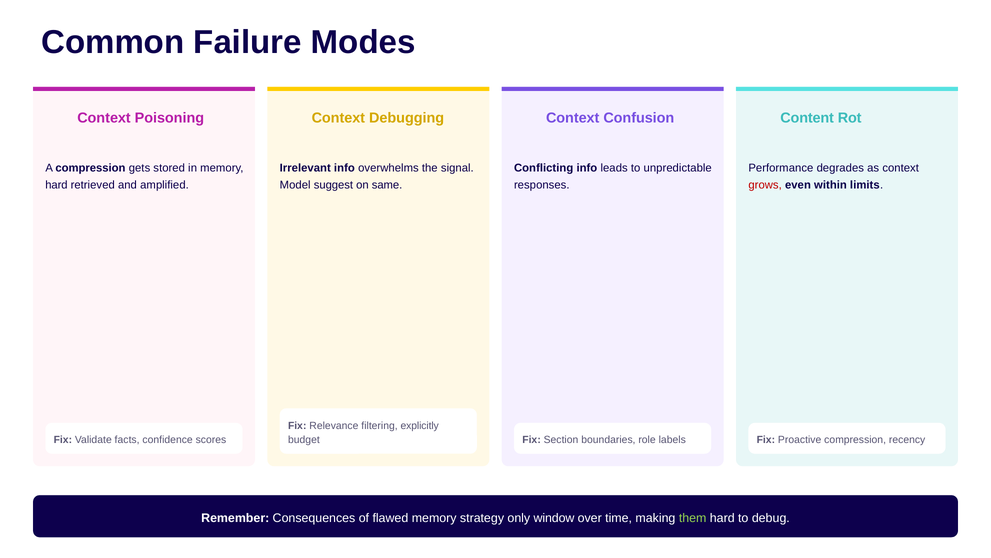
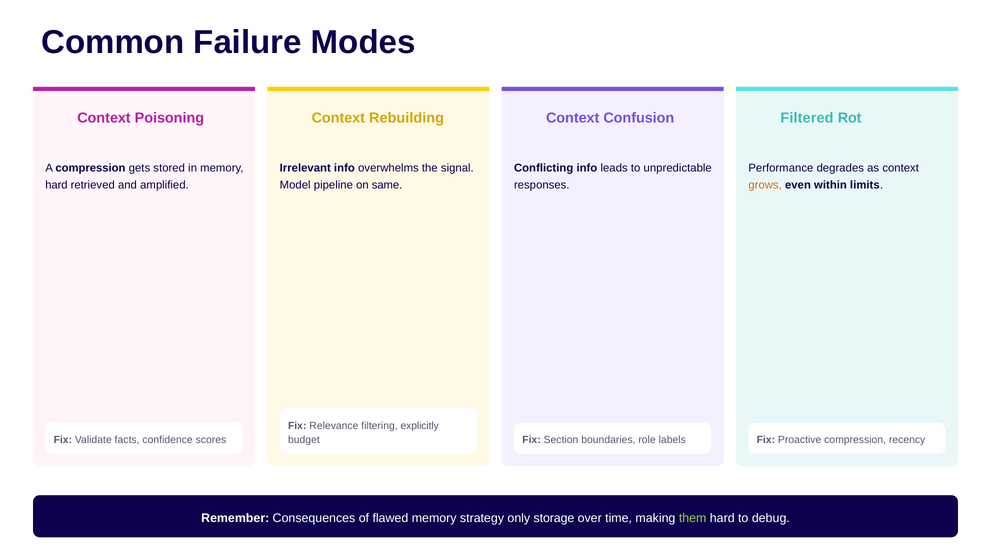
Debugging: Debugging -> Rebuilding
Content: Content -> Filtered
suggest: suggest -> pipeline
grows colour: red -> orange
window: window -> storage
